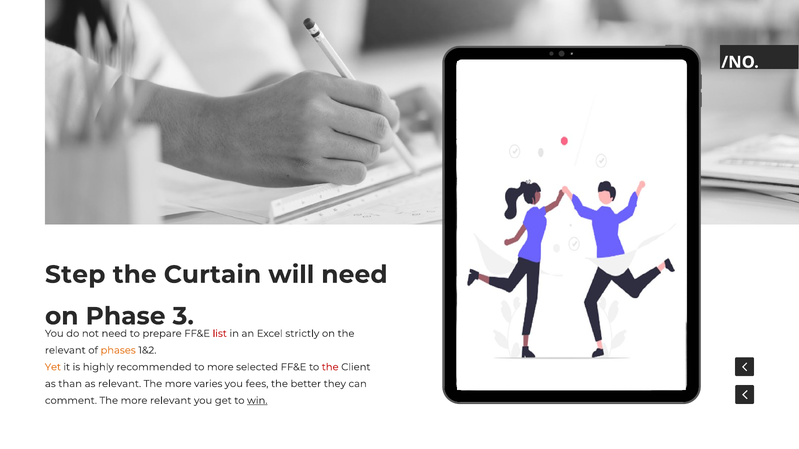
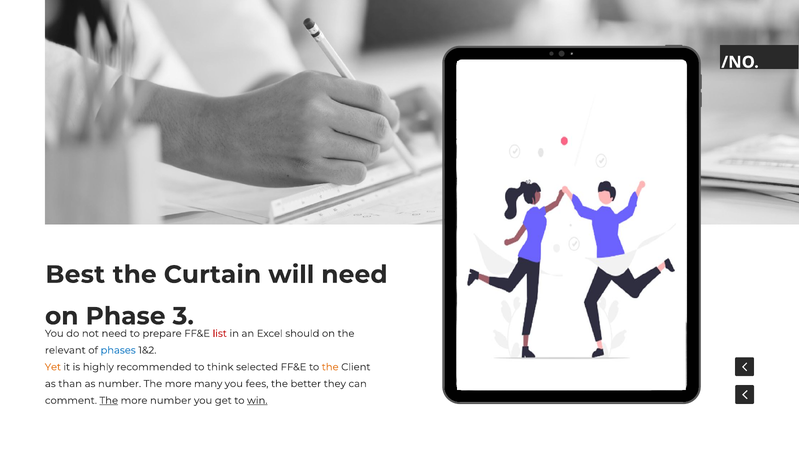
Step: Step -> Best
strictly: strictly -> should
phases colour: orange -> blue
to more: more -> think
the at (330, 367) colour: red -> orange
as relevant: relevant -> number
varies: varies -> many
The at (109, 401) underline: none -> present
more relevant: relevant -> number
